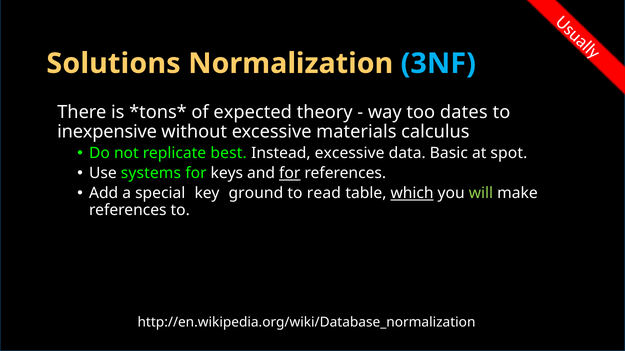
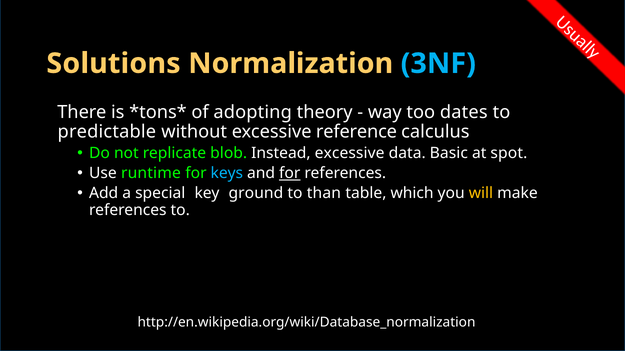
expected: expected -> adopting
inexpensive: inexpensive -> predictable
materials: materials -> reference
best: best -> blob
systems: systems -> runtime
keys colour: white -> light blue
read: read -> than
which underline: present -> none
will colour: light green -> yellow
